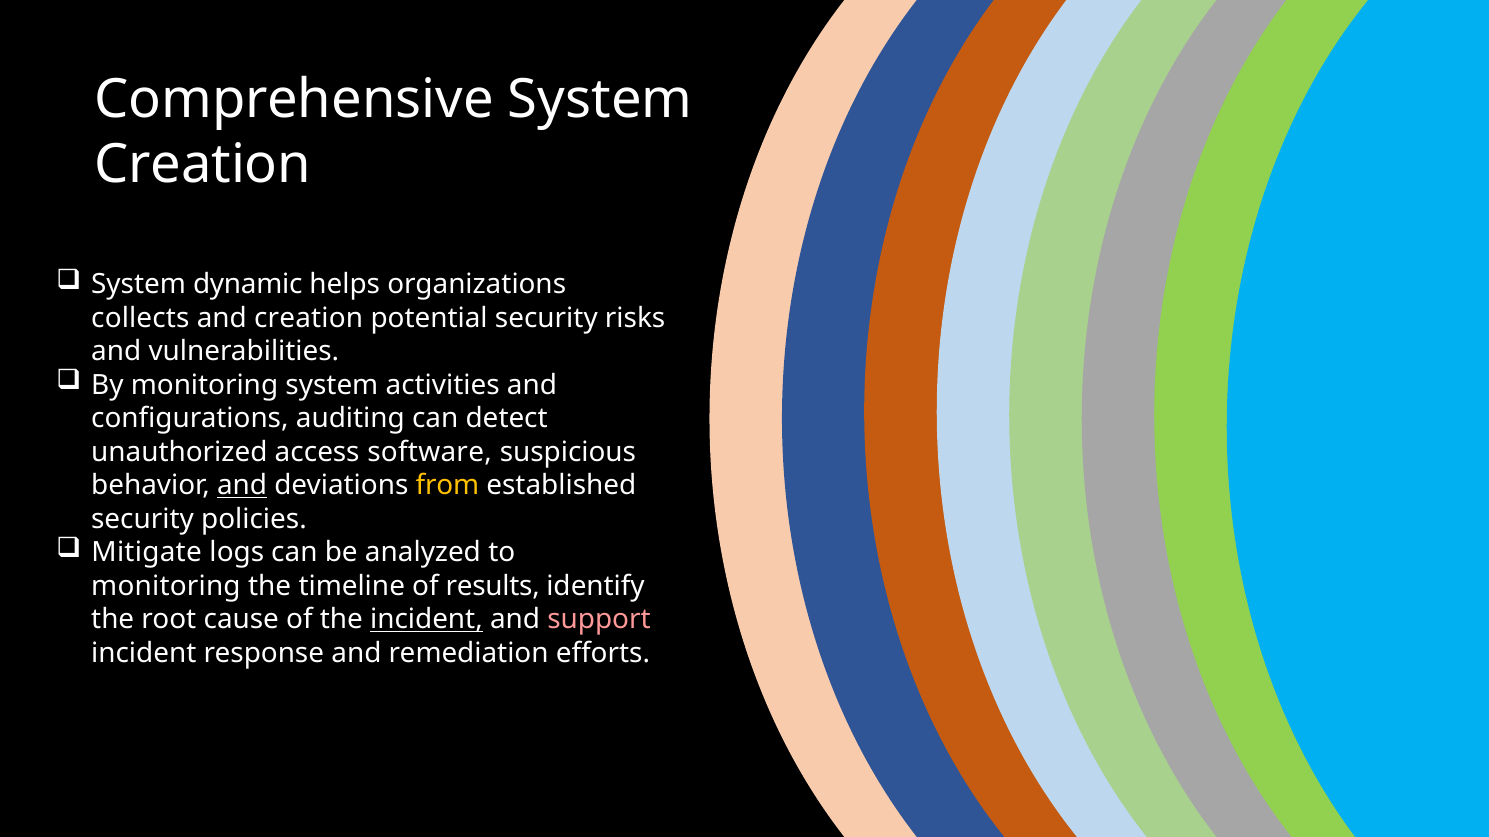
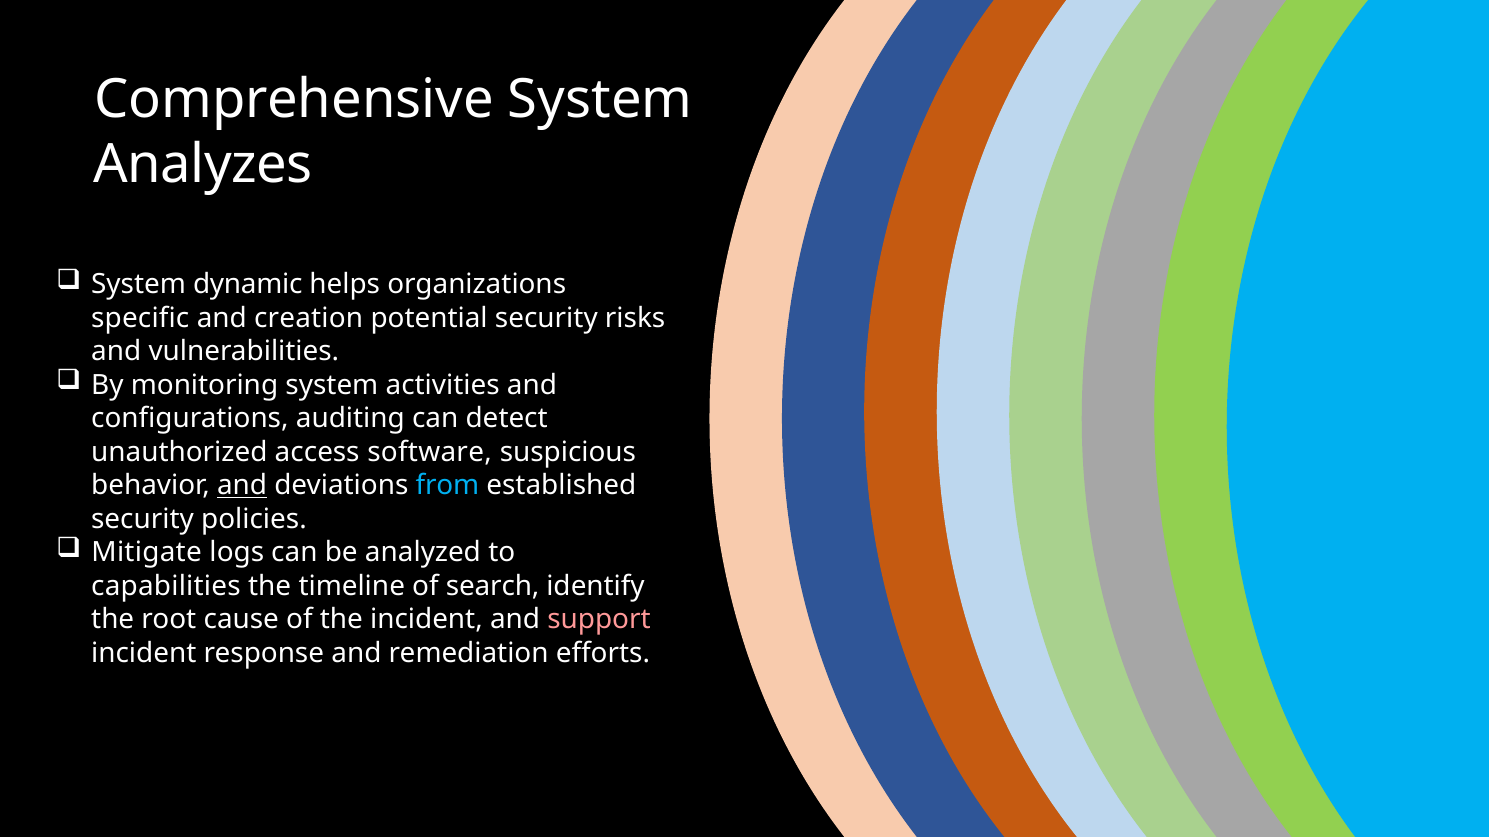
Creation at (203, 165): Creation -> Analyzes
collects: collects -> specific
from colour: yellow -> light blue
monitoring at (166, 586): monitoring -> capabilities
results: results -> search
incident at (426, 620) underline: present -> none
